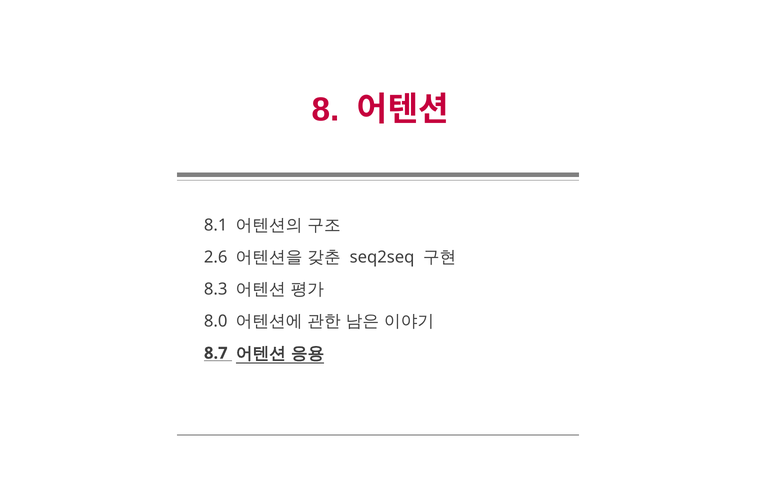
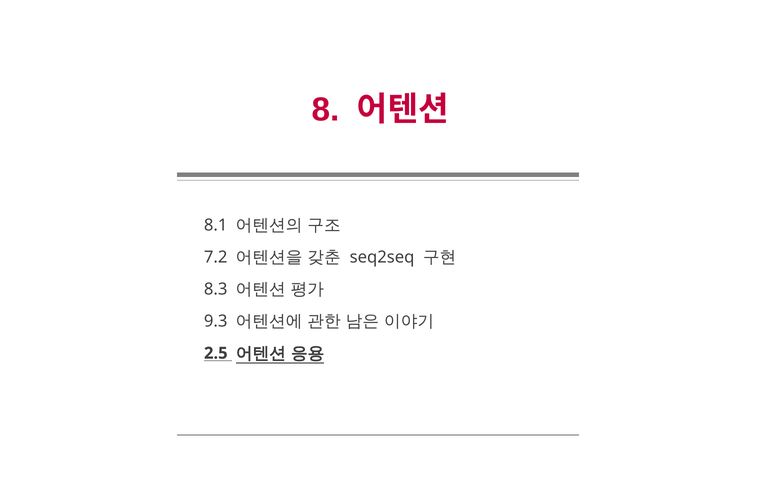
2.6: 2.6 -> 7.2
8.0: 8.0 -> 9.3
8.7: 8.7 -> 2.5
